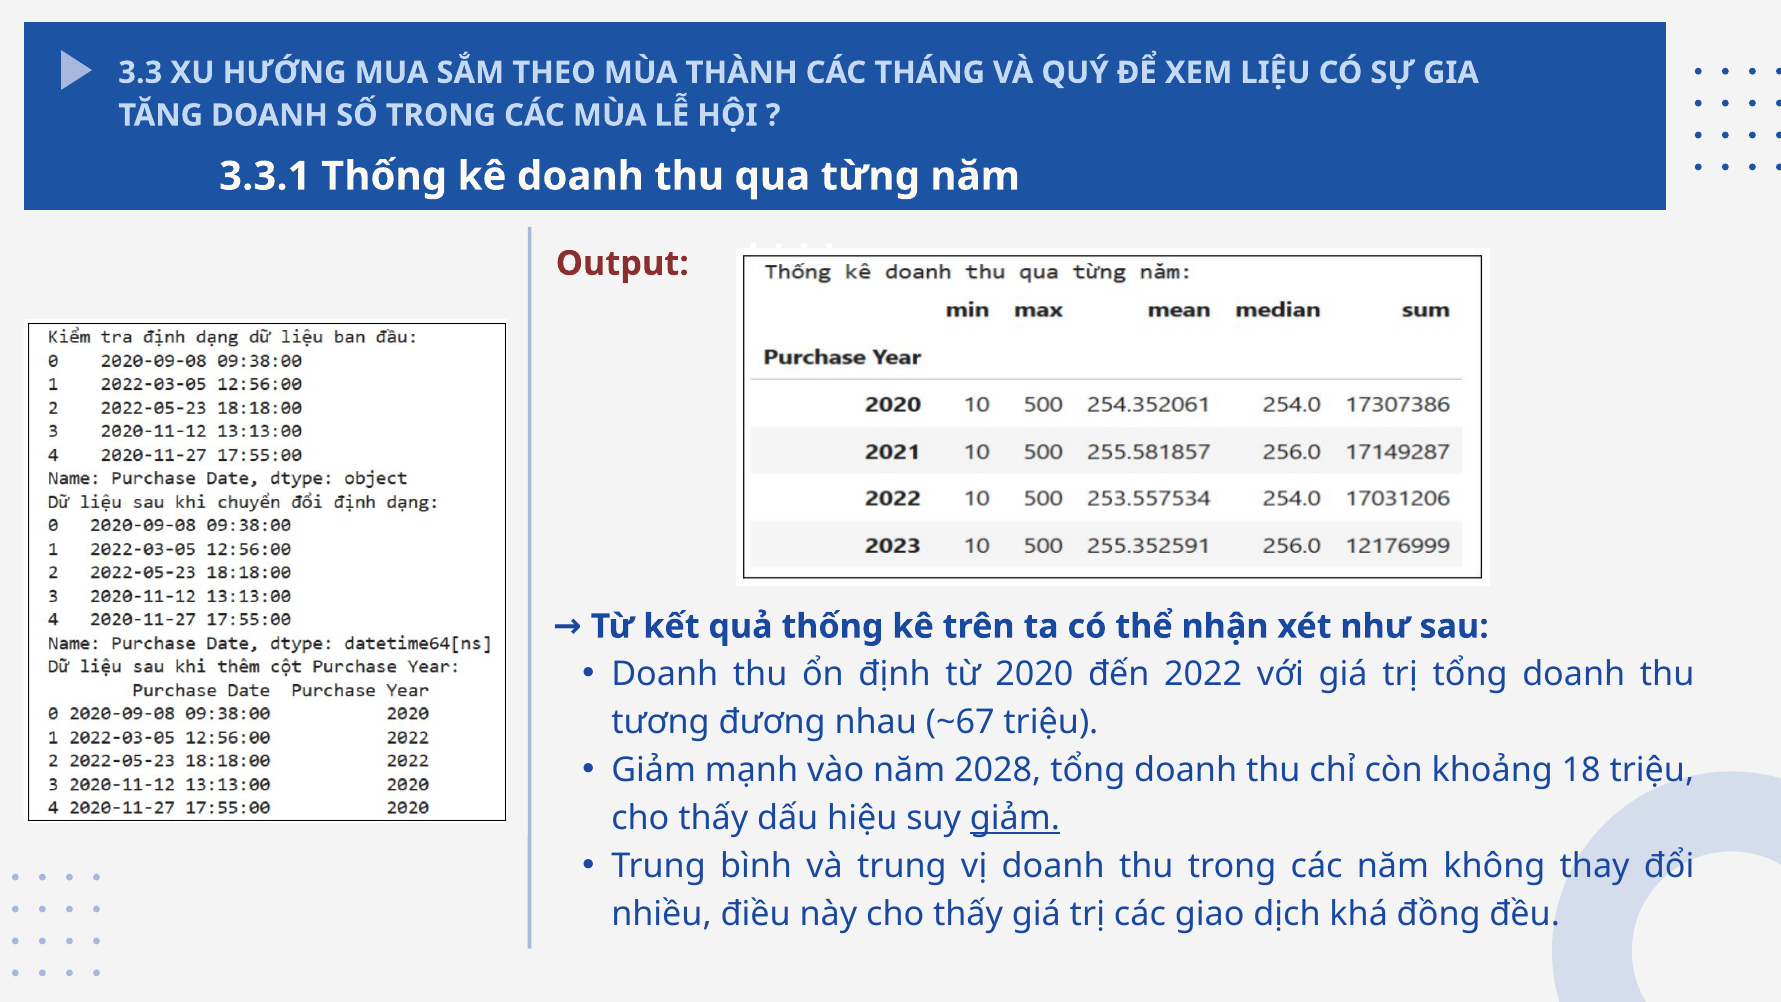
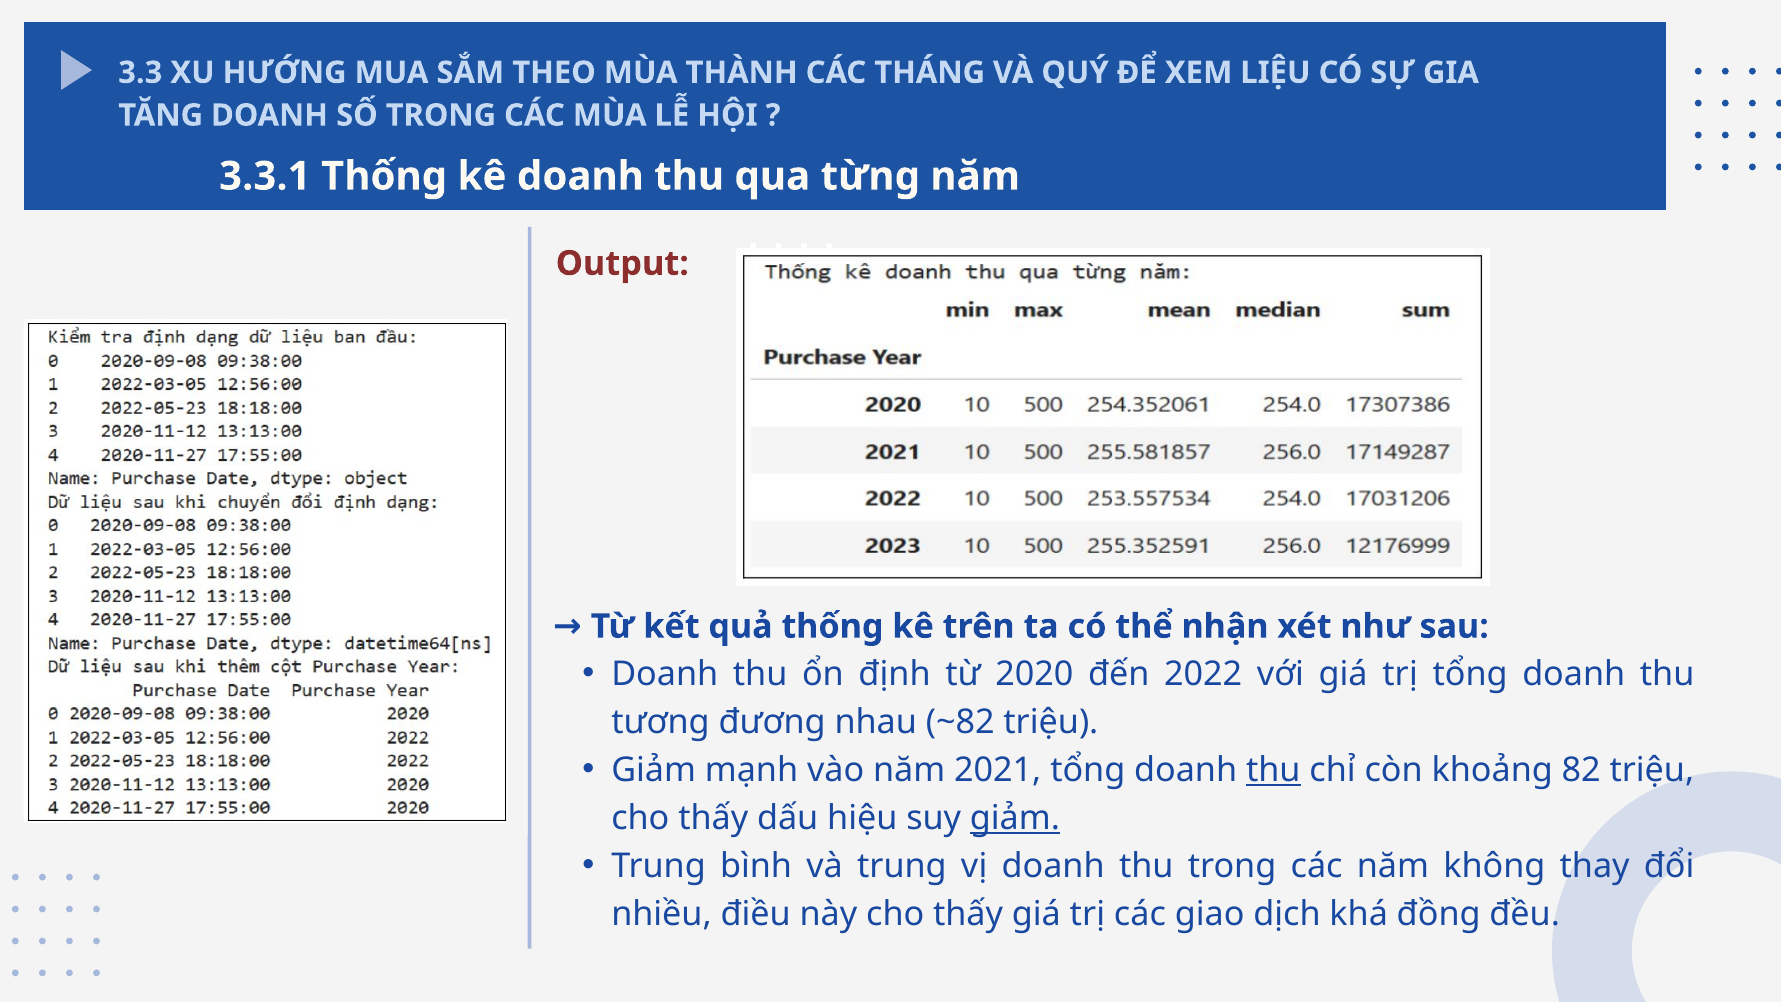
~67: ~67 -> ~82
2028: 2028 -> 2021
thu at (1273, 770) underline: none -> present
18: 18 -> 82
